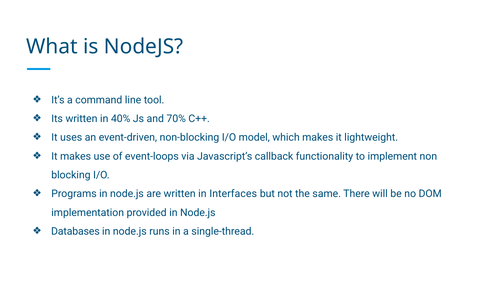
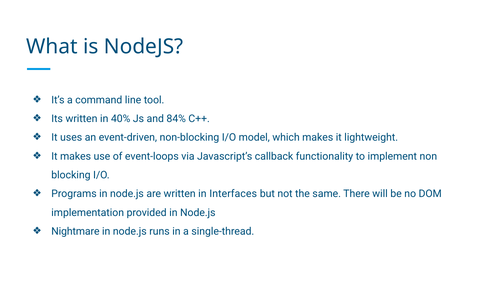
70%: 70% -> 84%
Databases: Databases -> Nightmare
